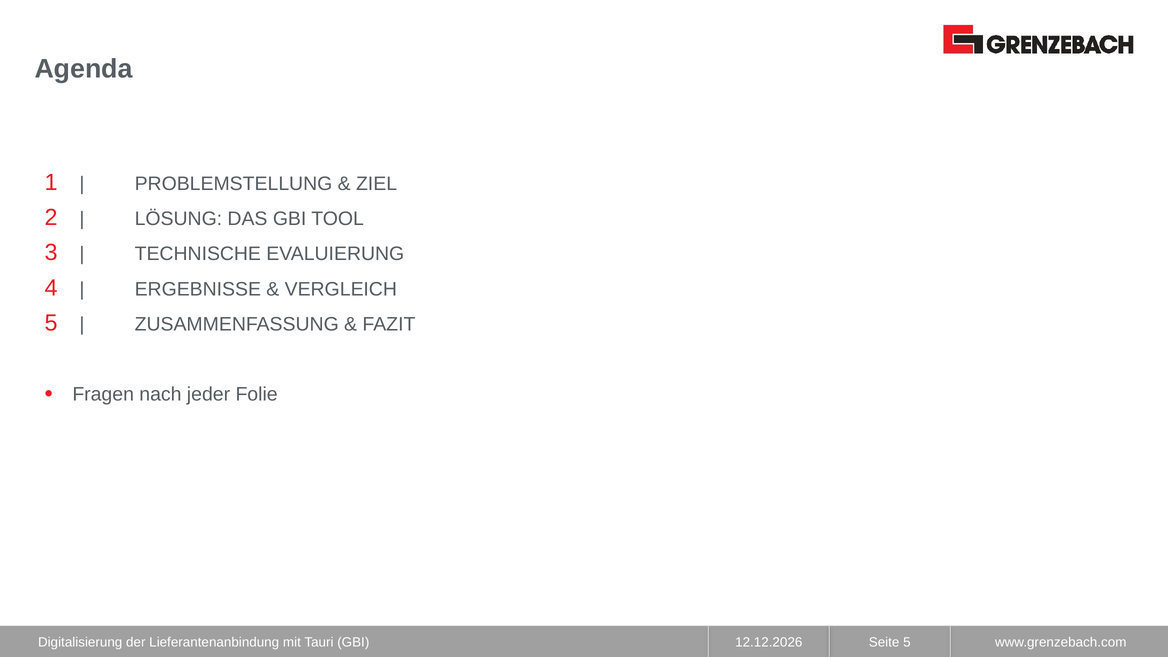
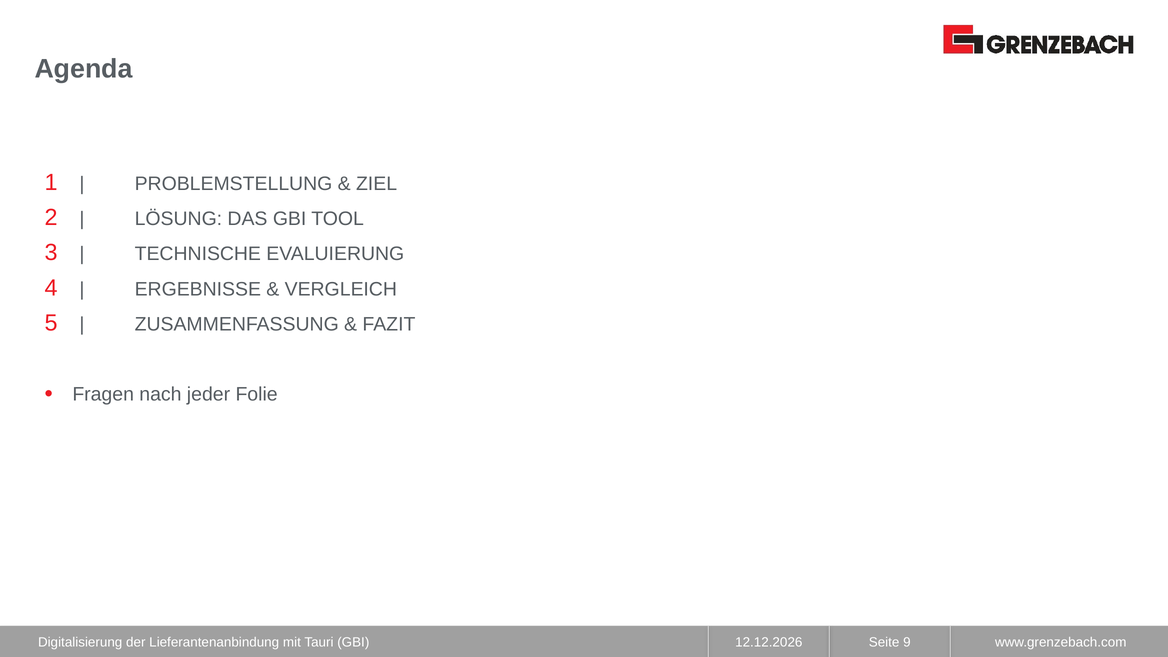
Seite 5: 5 -> 9
